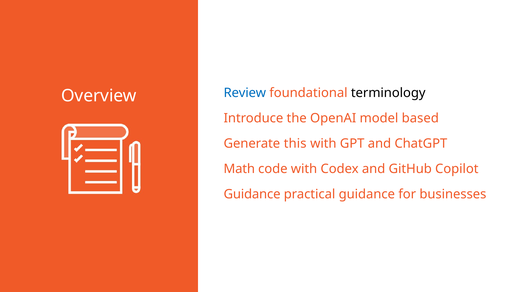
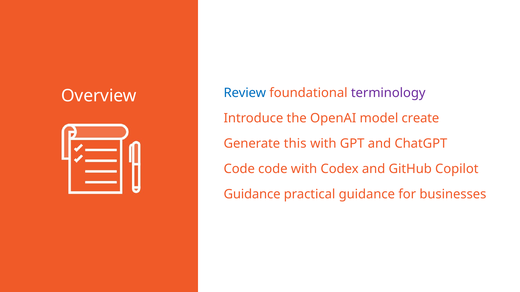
terminology colour: black -> purple
based: based -> create
Math at (239, 169): Math -> Code
